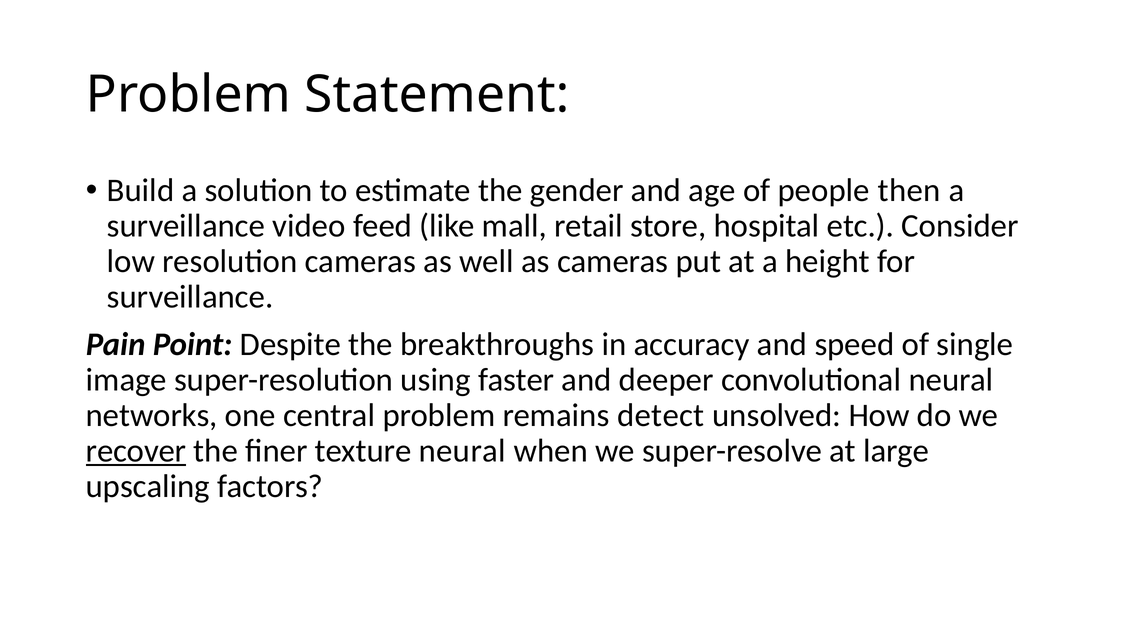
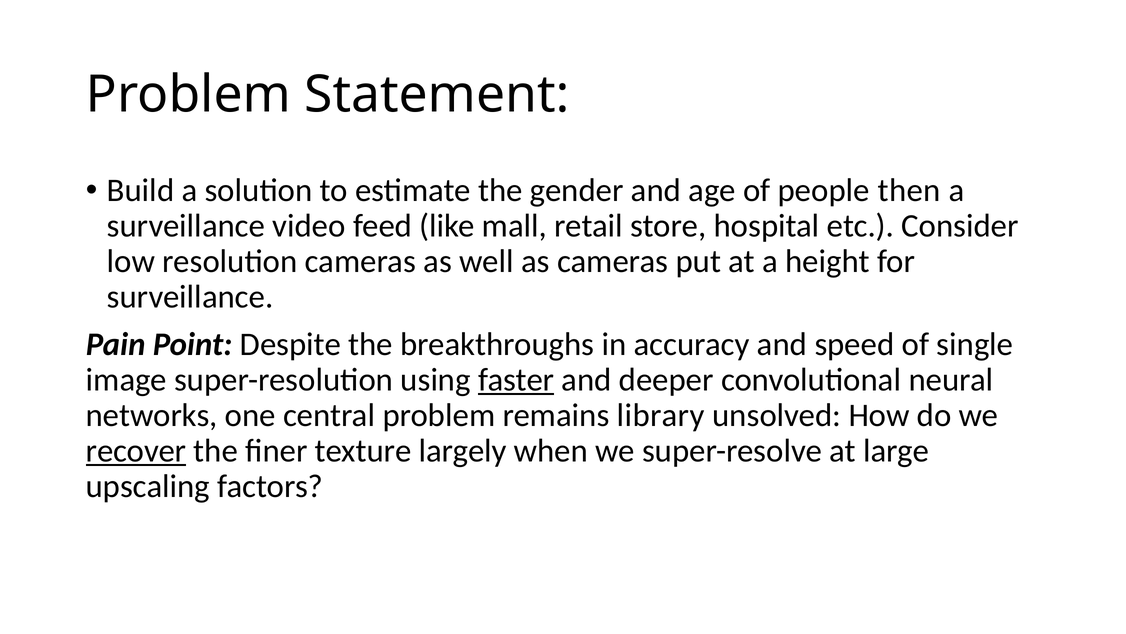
faster underline: none -> present
detect: detect -> library
texture neural: neural -> largely
